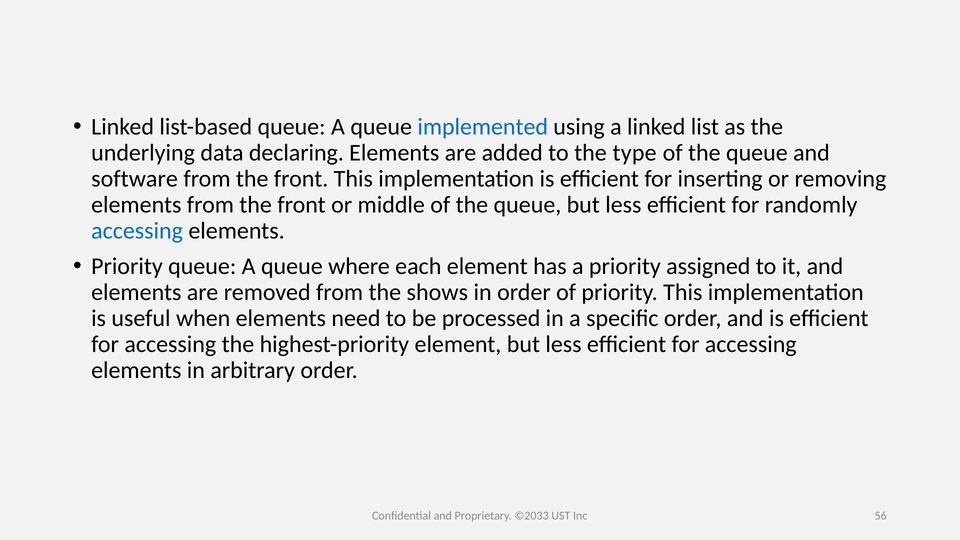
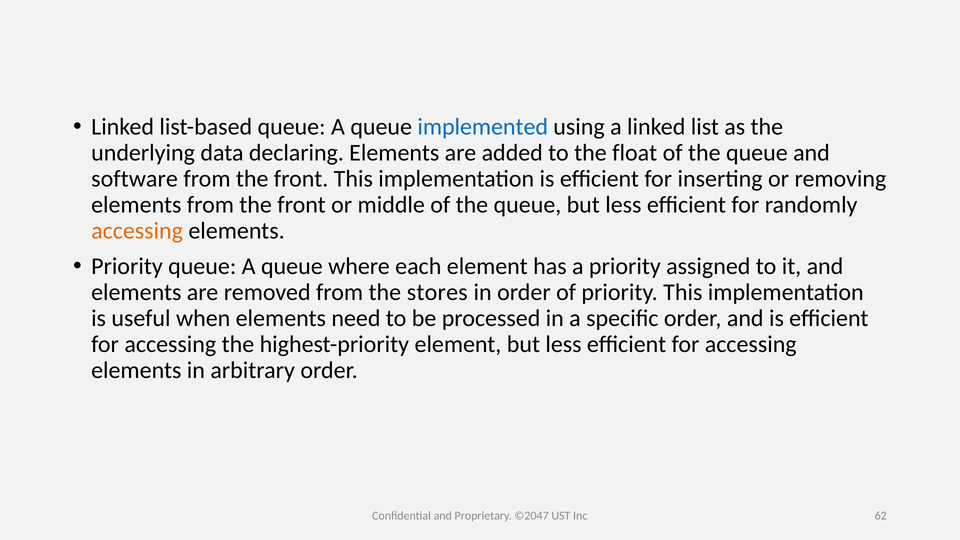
type: type -> float
accessing at (137, 231) colour: blue -> orange
shows: shows -> stores
©2033: ©2033 -> ©2047
56: 56 -> 62
